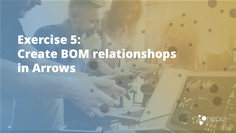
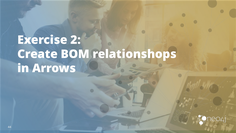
5: 5 -> 2
